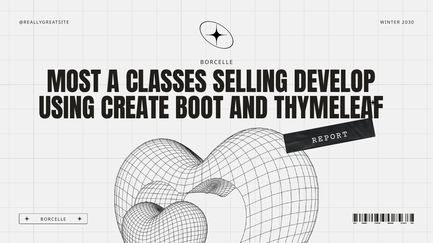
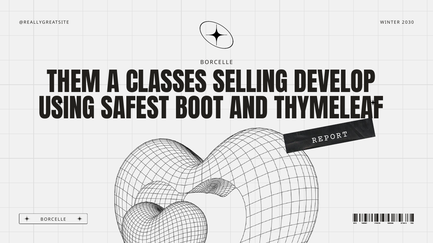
MOST: MOST -> THEM
CREATE: CREATE -> SAFEST
